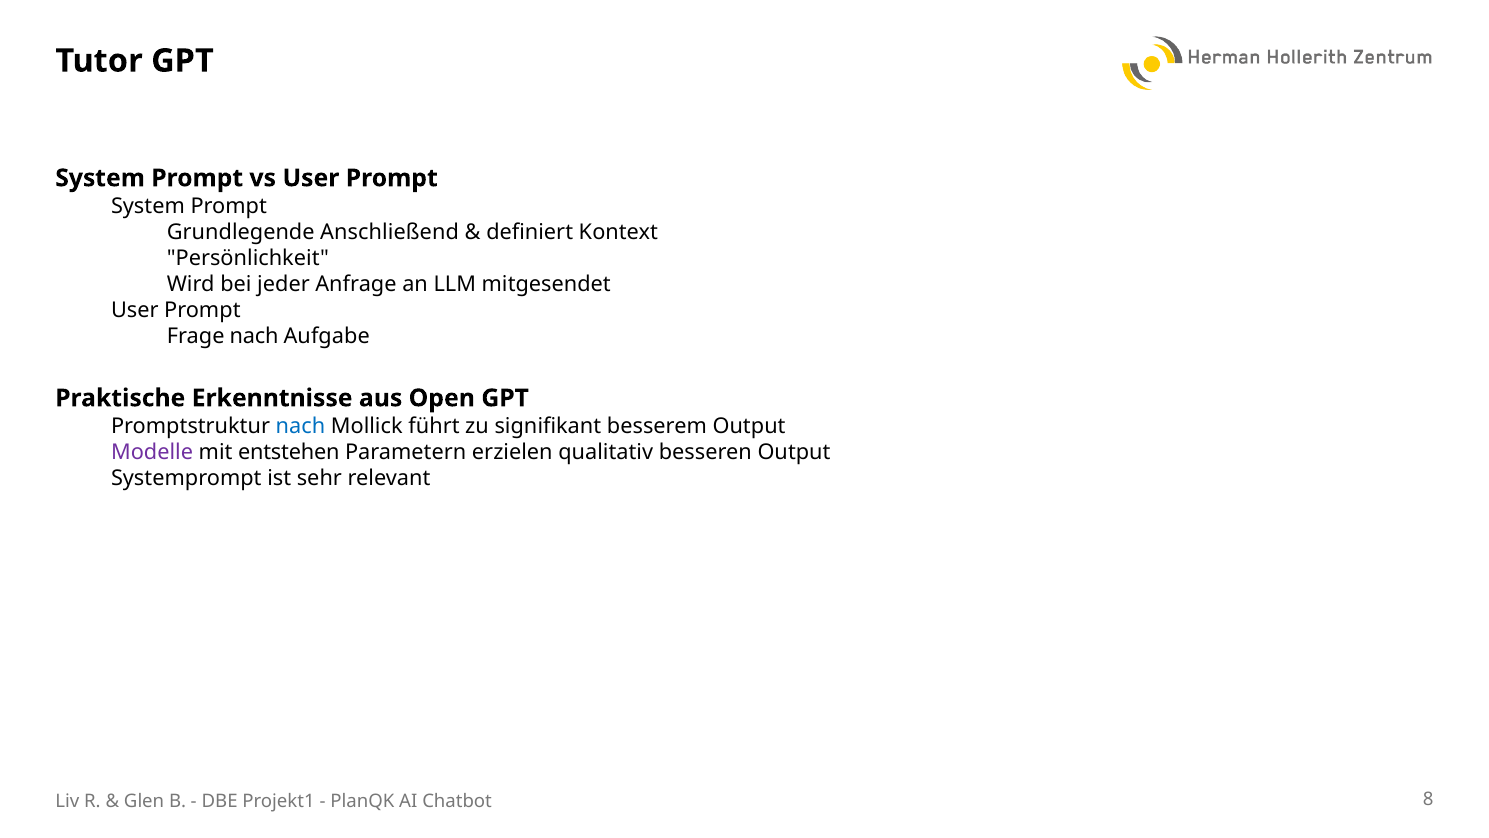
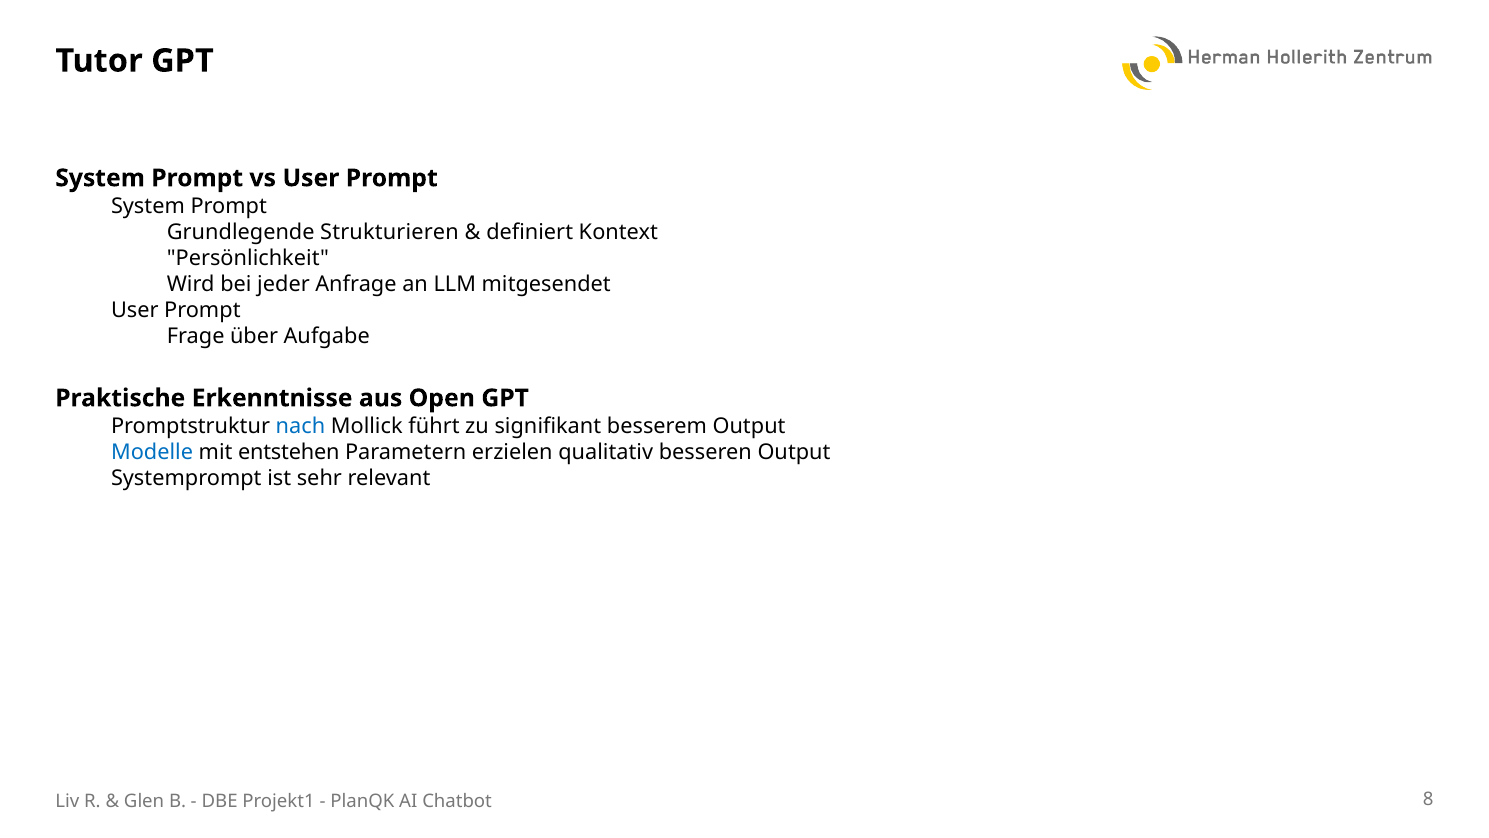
Anschließend: Anschließend -> Strukturieren
Frage nach: nach -> über
Modelle colour: purple -> blue
